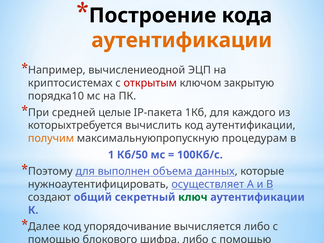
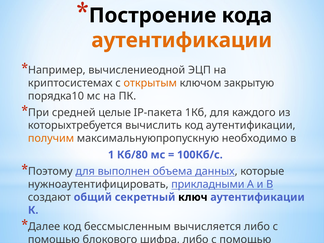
открытым colour: red -> orange
процедурам: процедурам -> необходимо
Кб/50: Кб/50 -> Кб/80
осуществляет: осуществляет -> прикладными
ключ colour: green -> black
упорядочивание: упорядочивание -> бессмысленным
